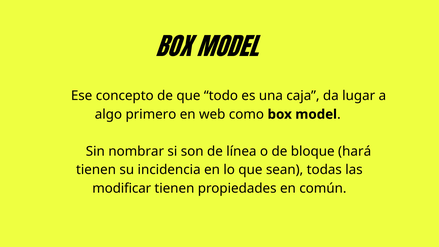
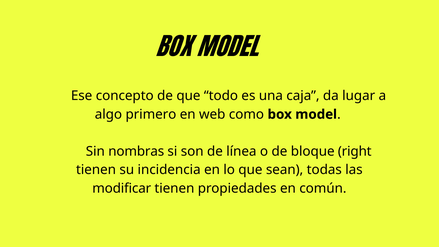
nombrar: nombrar -> nombras
hará: hará -> right
